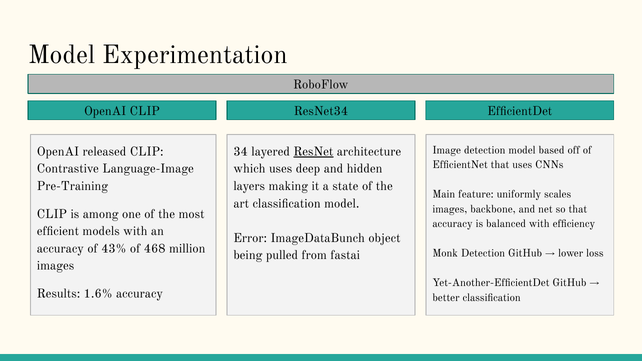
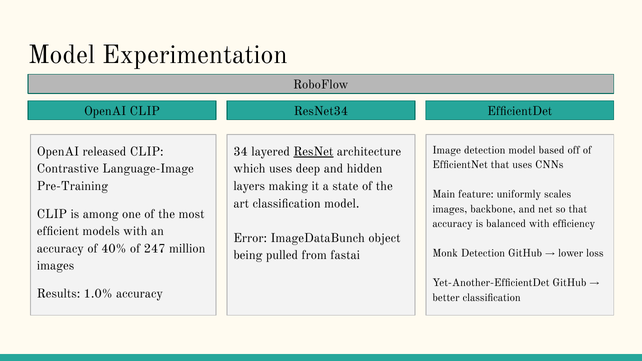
43%: 43% -> 40%
468: 468 -> 247
1.6%: 1.6% -> 1.0%
